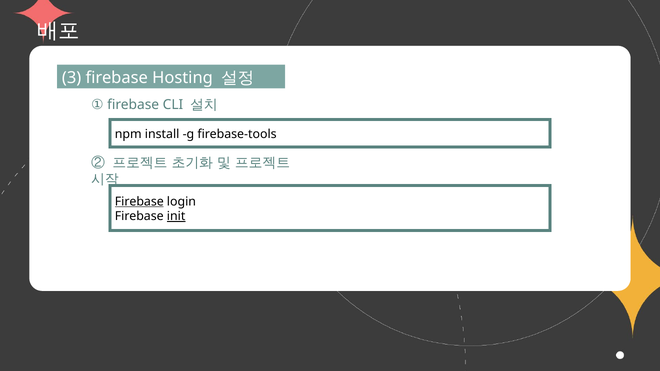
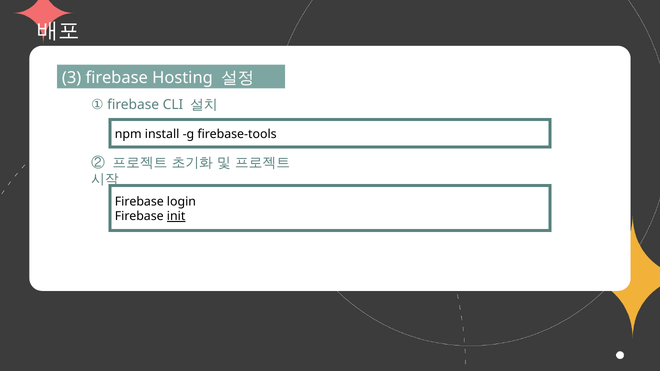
Firebase at (139, 202) underline: present -> none
